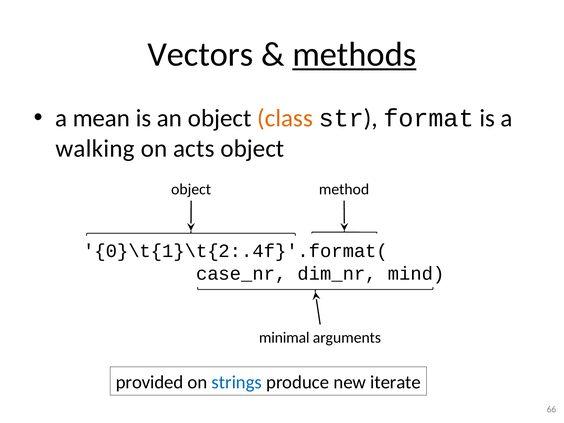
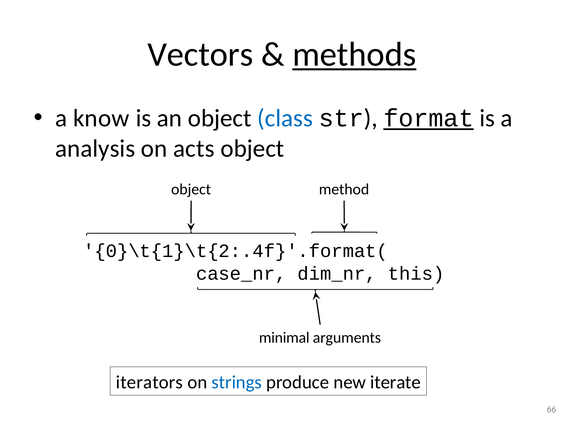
mean: mean -> know
class colour: orange -> blue
format underline: none -> present
walking: walking -> analysis
mind: mind -> this
provided: provided -> iterators
